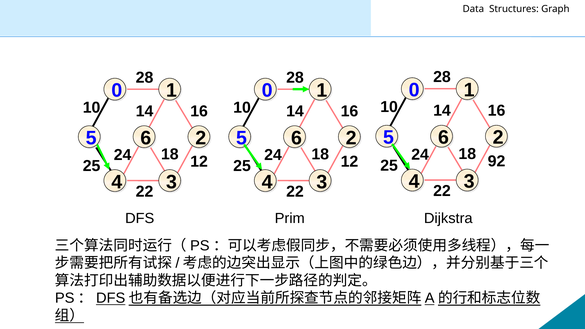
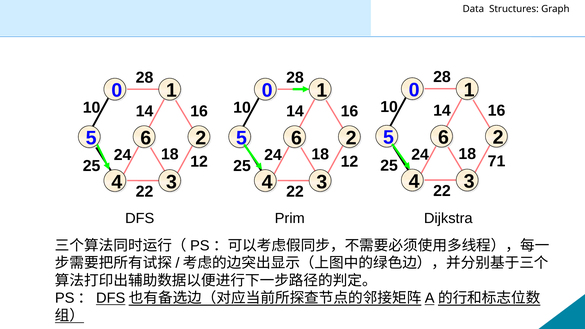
92: 92 -> 71
